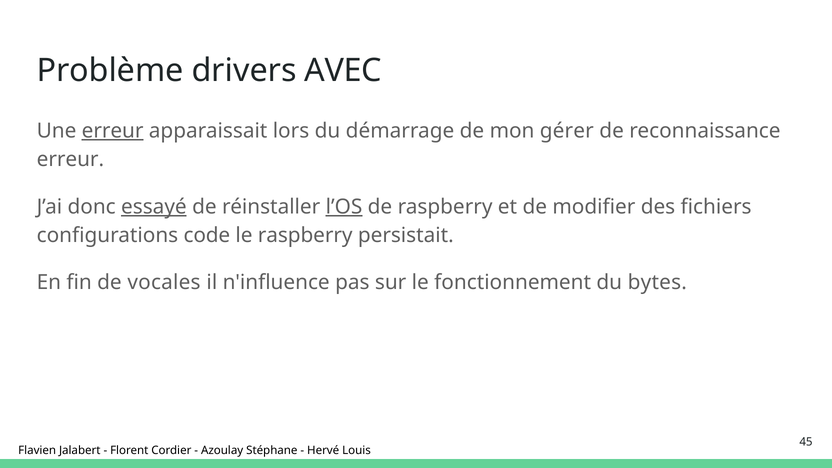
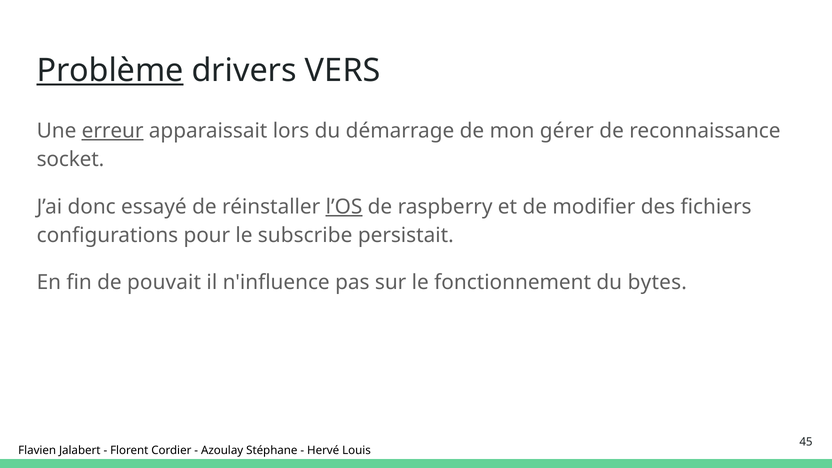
Problème underline: none -> present
AVEC: AVEC -> VERS
erreur at (70, 160): erreur -> socket
essayé underline: present -> none
code: code -> pour
le raspberry: raspberry -> subscribe
vocales: vocales -> pouvait
